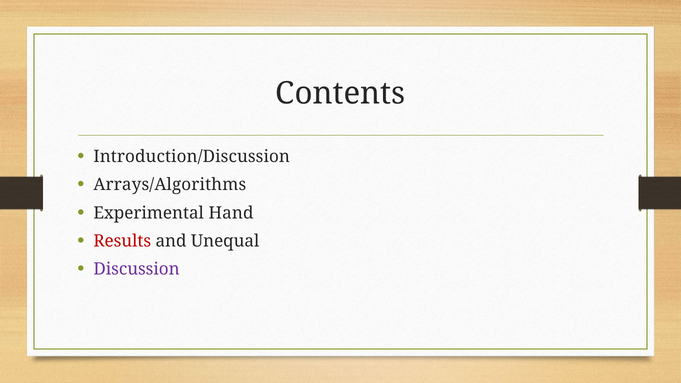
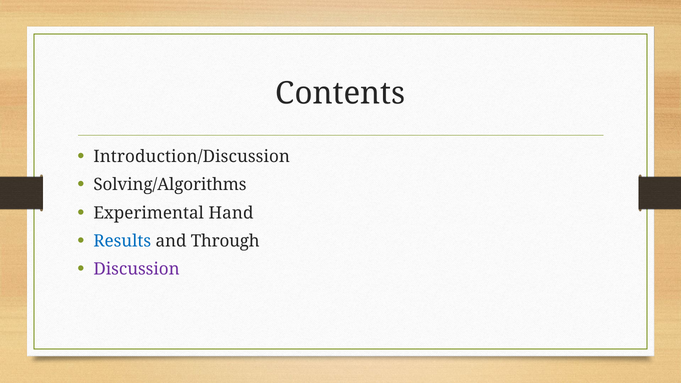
Arrays/Algorithms: Arrays/Algorithms -> Solving/Algorithms
Results colour: red -> blue
Unequal: Unequal -> Through
